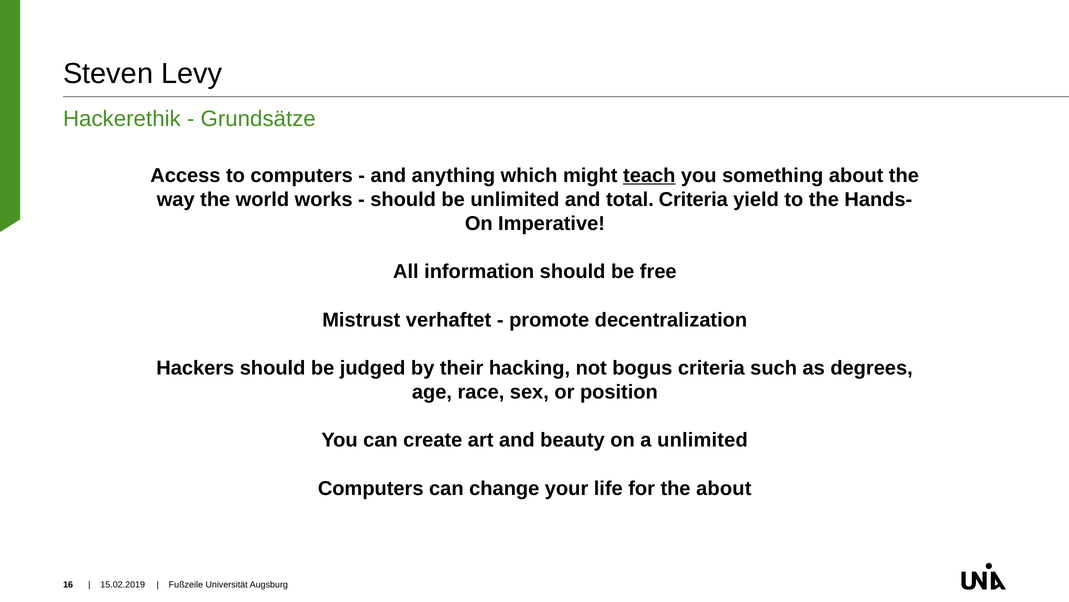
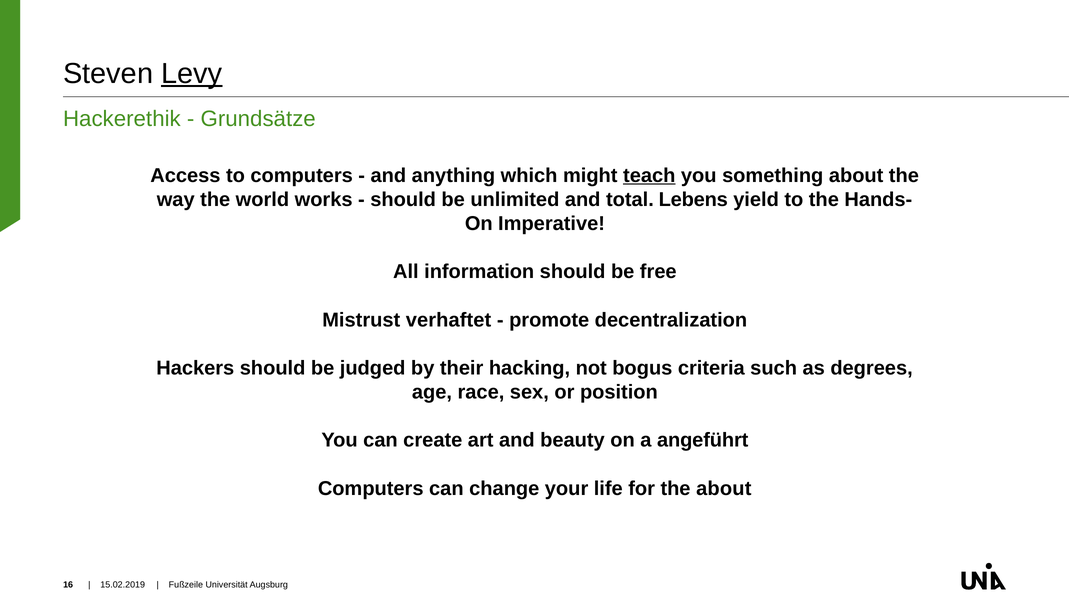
Levy underline: none -> present
total Criteria: Criteria -> Lebens
a unlimited: unlimited -> angeführt
